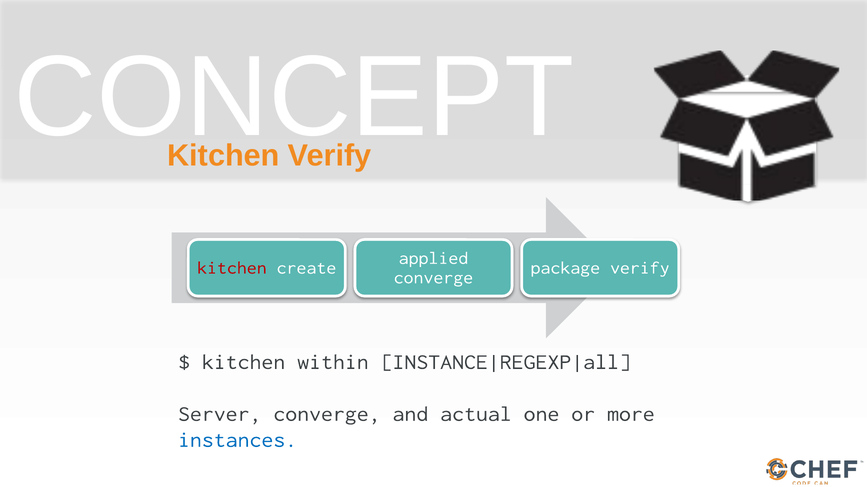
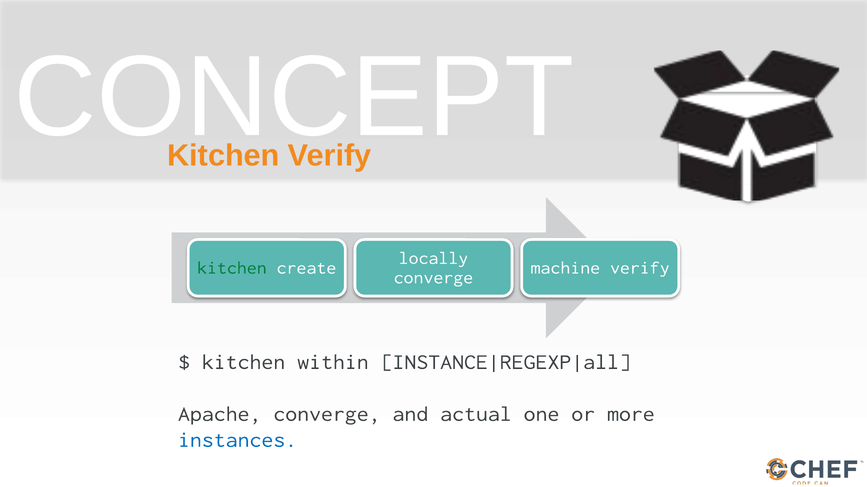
applied: applied -> locally
kitchen at (232, 268) colour: red -> green
package: package -> machine
Server: Server -> Apache
